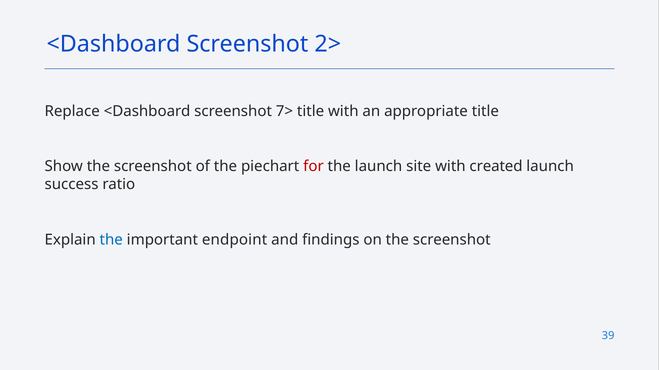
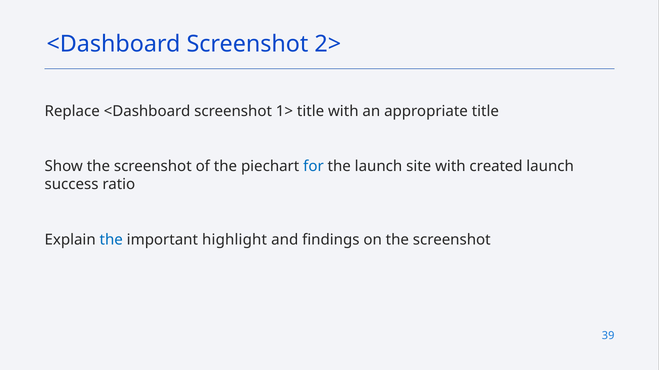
7>: 7> -> 1>
for colour: red -> blue
endpoint: endpoint -> highlight
